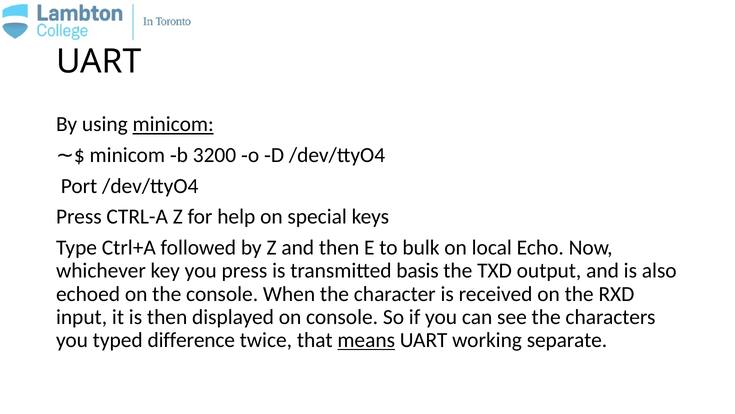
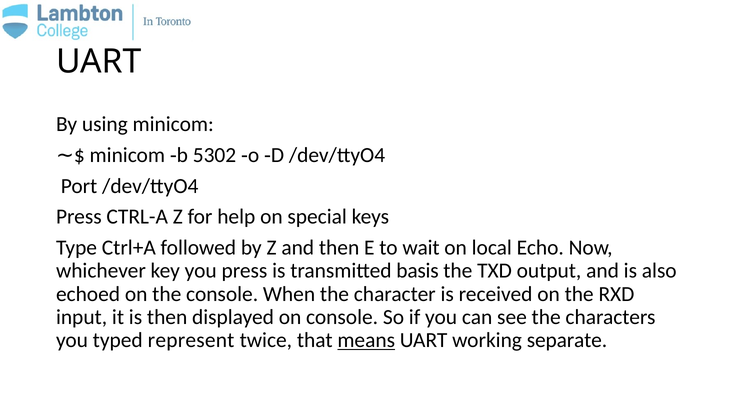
minicom at (173, 124) underline: present -> none
3200: 3200 -> 5302
bulk: bulk -> wait
difference: difference -> represent
